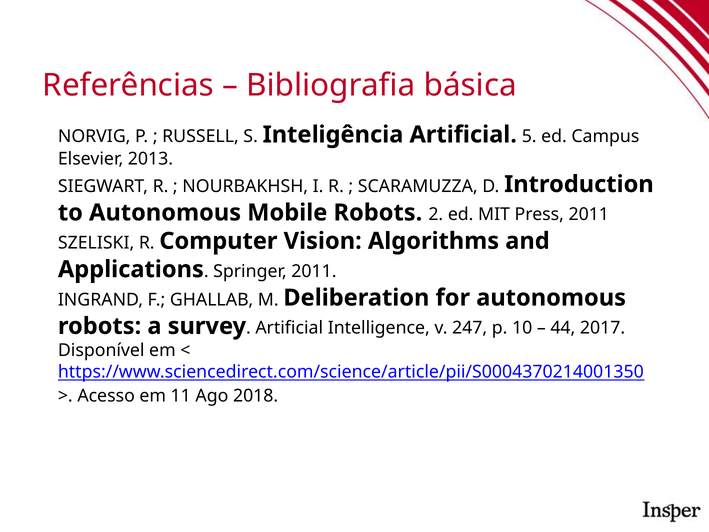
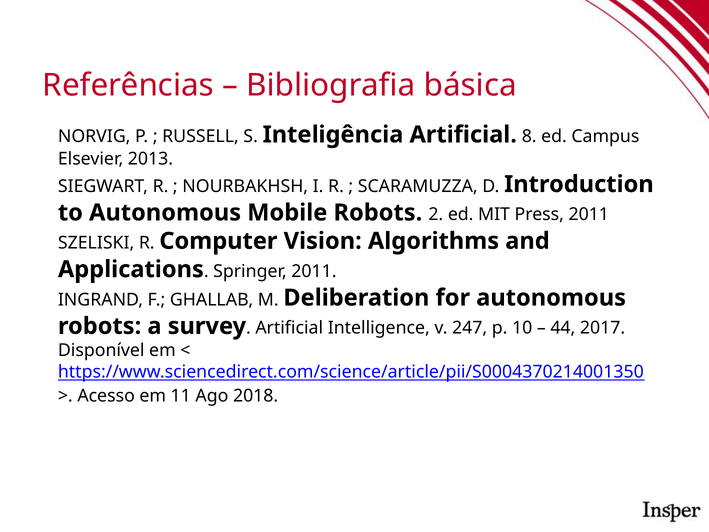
5: 5 -> 8
